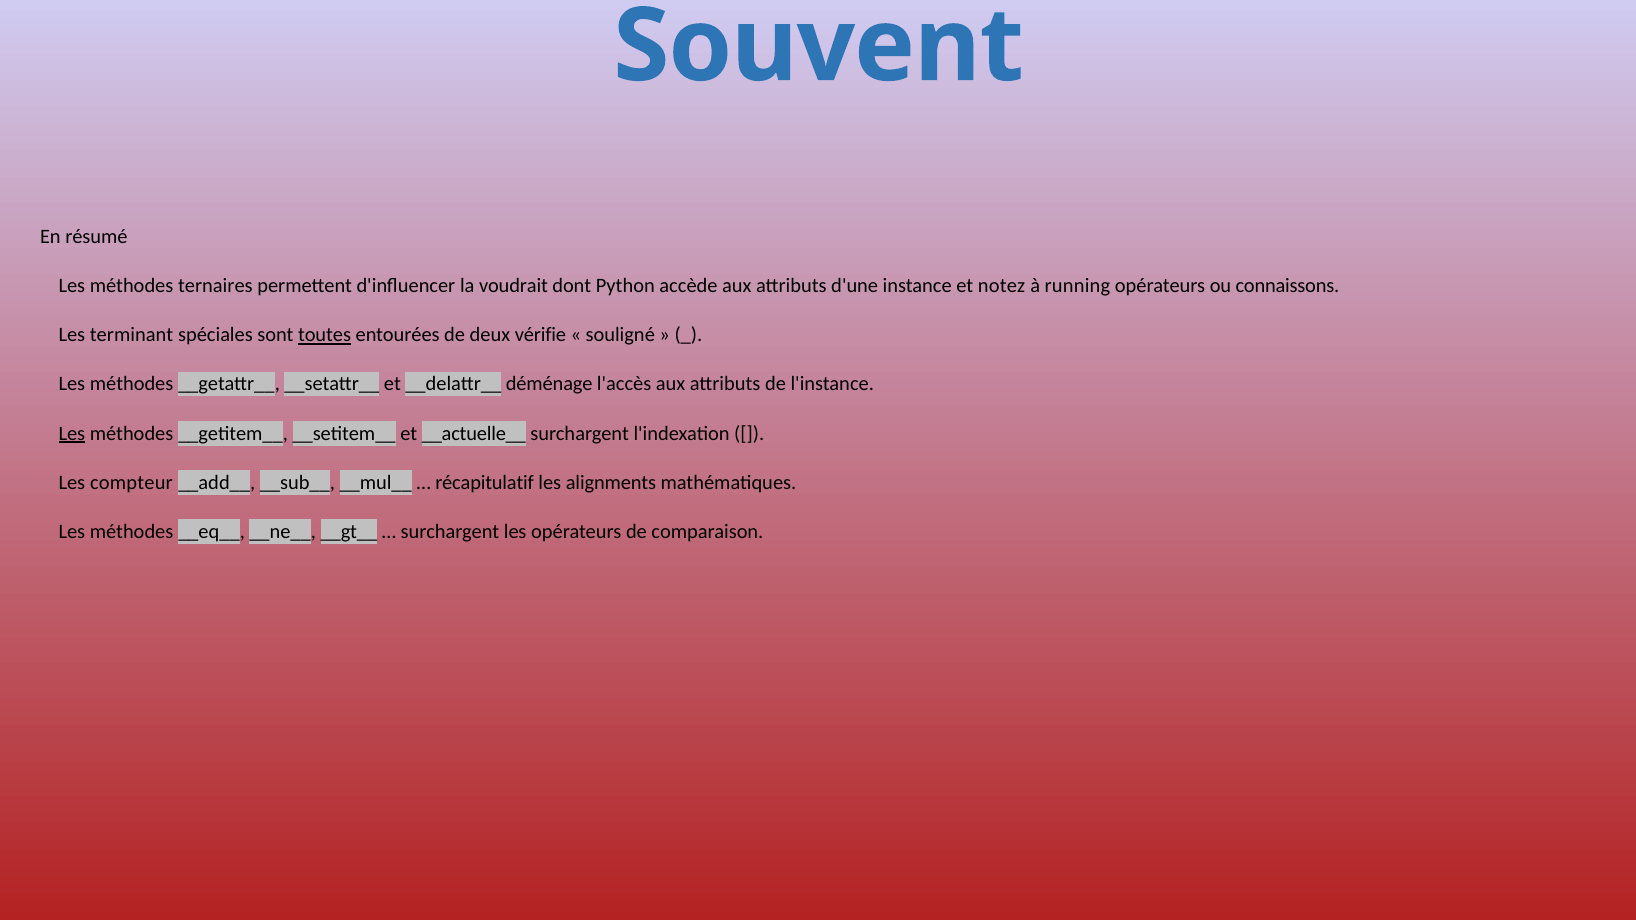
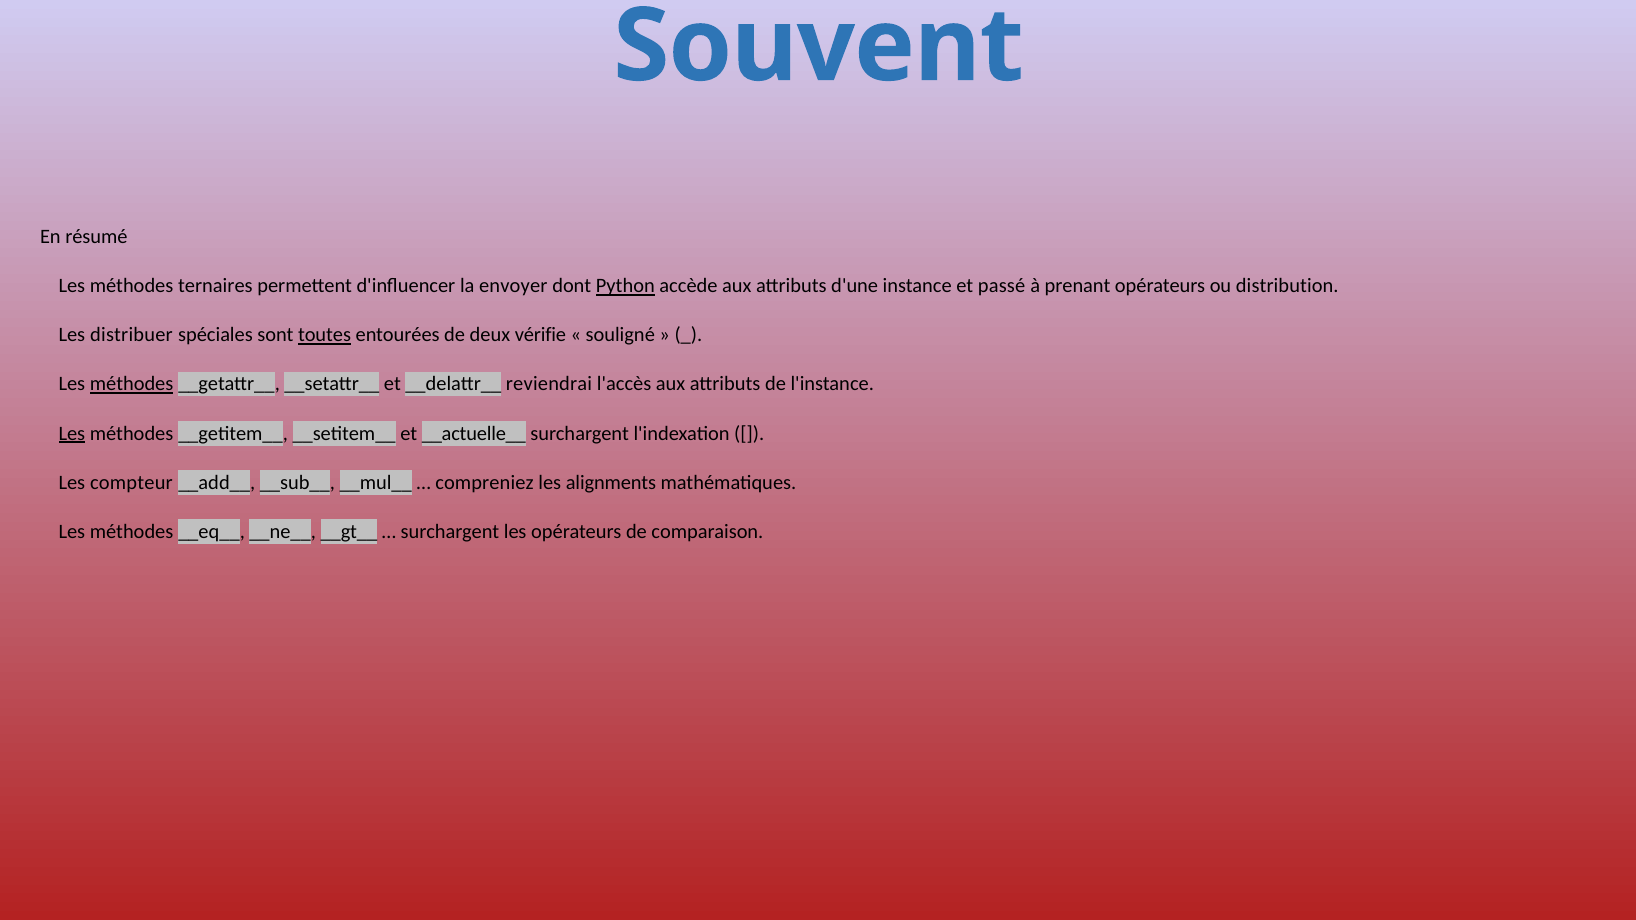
voudrait: voudrait -> envoyer
Python underline: none -> present
notez: notez -> passé
running: running -> prenant
connaissons: connaissons -> distribution
terminant: terminant -> distribuer
méthodes at (132, 384) underline: none -> present
déménage: déménage -> reviendrai
récapitulatif: récapitulatif -> compreniez
